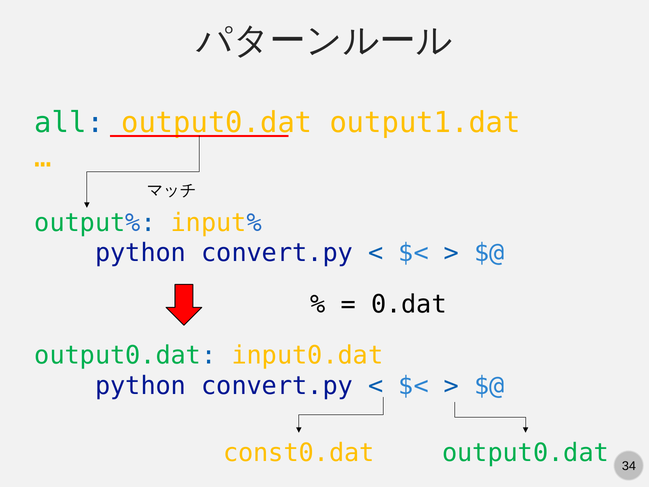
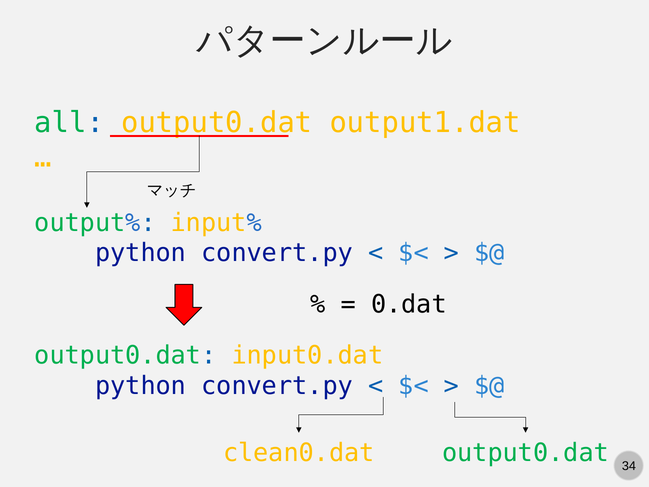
const0.dat: const0.dat -> clean0.dat
